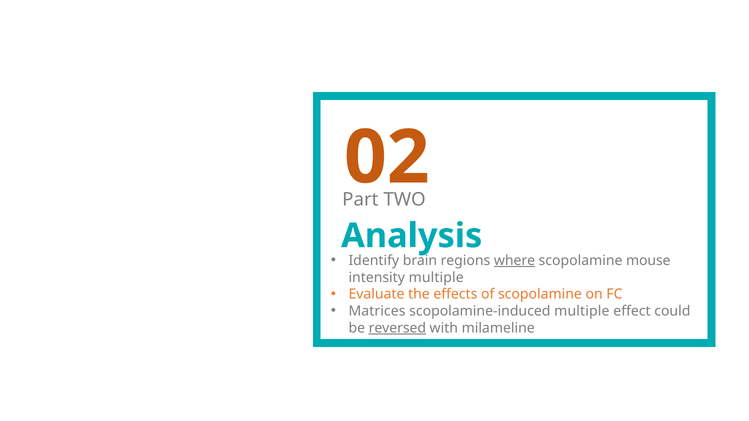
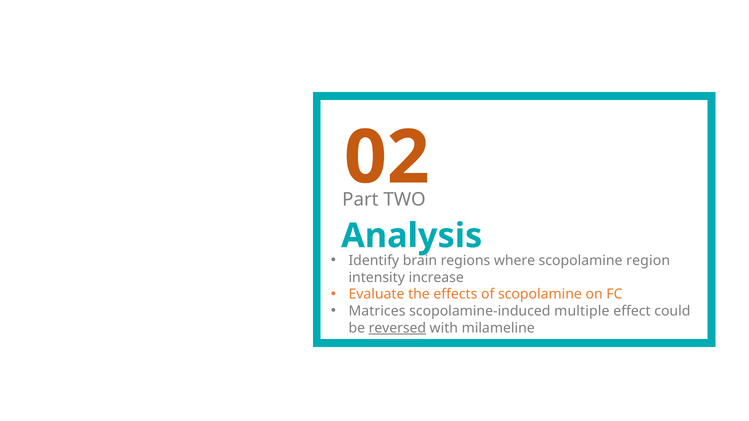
where underline: present -> none
mouse: mouse -> region
intensity multiple: multiple -> increase
